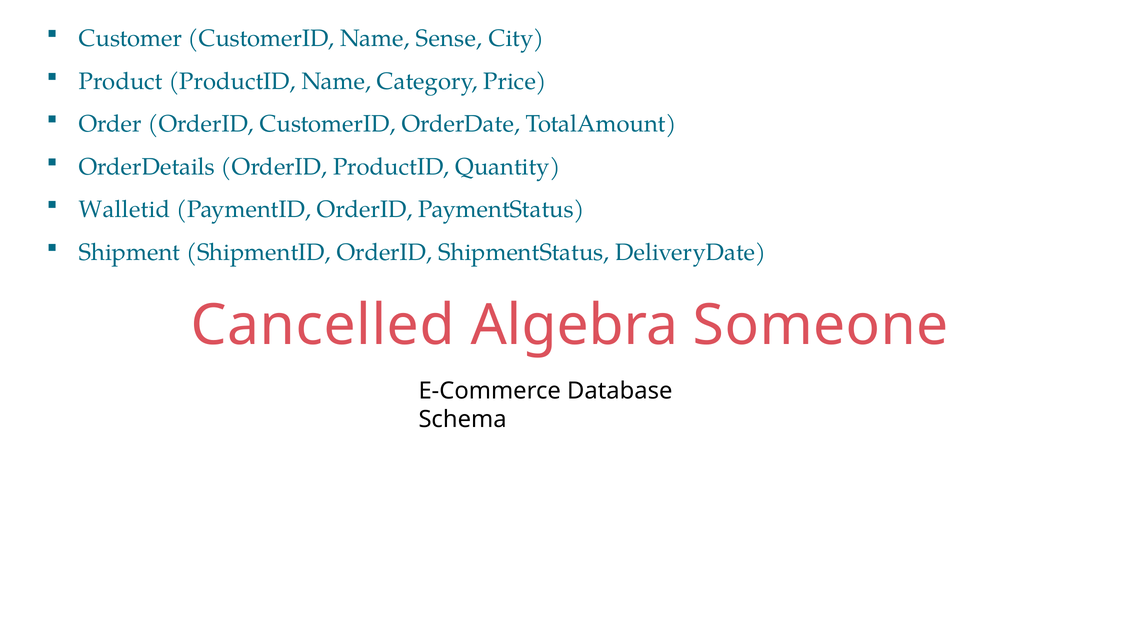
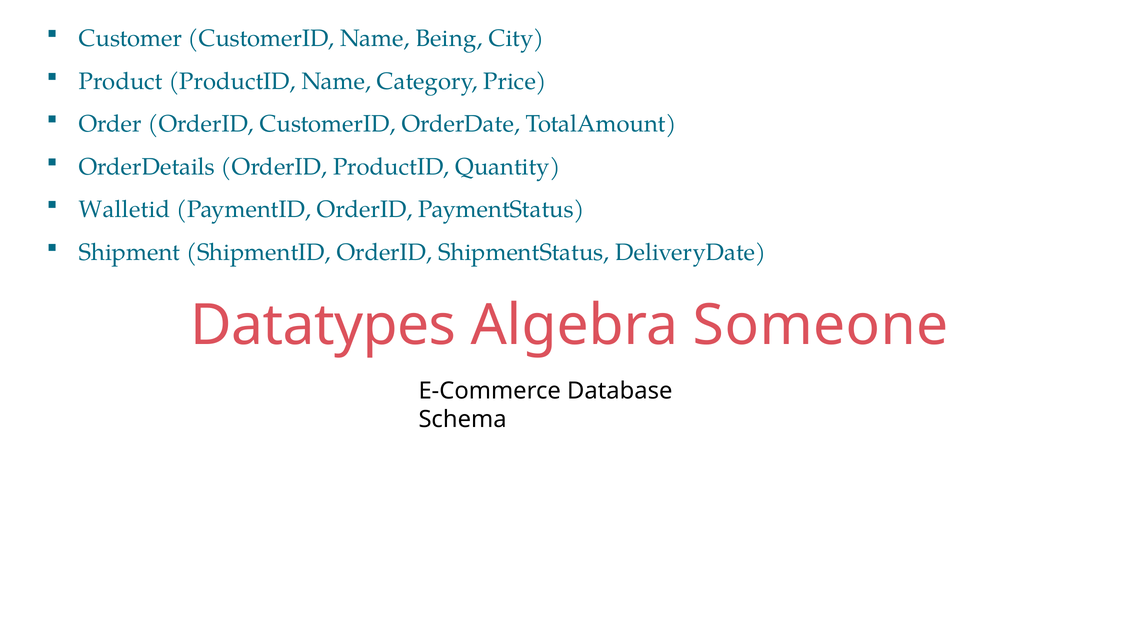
Sense: Sense -> Being
Cancelled: Cancelled -> Datatypes
